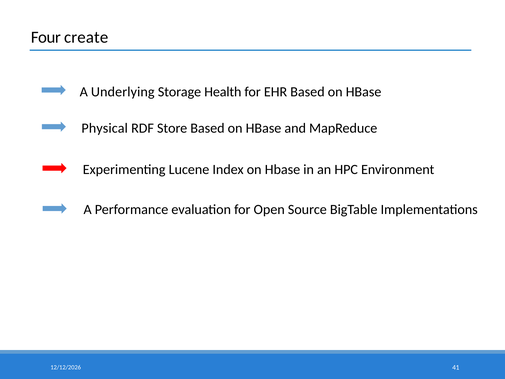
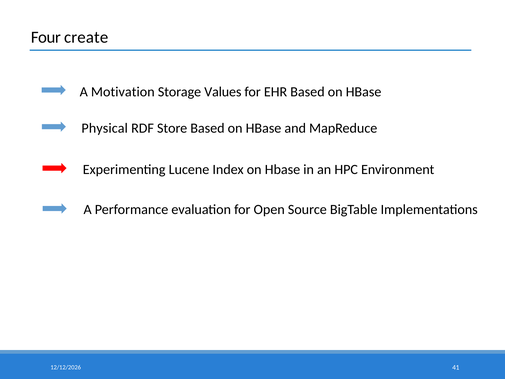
Underlying: Underlying -> Motivation
Health: Health -> Values
